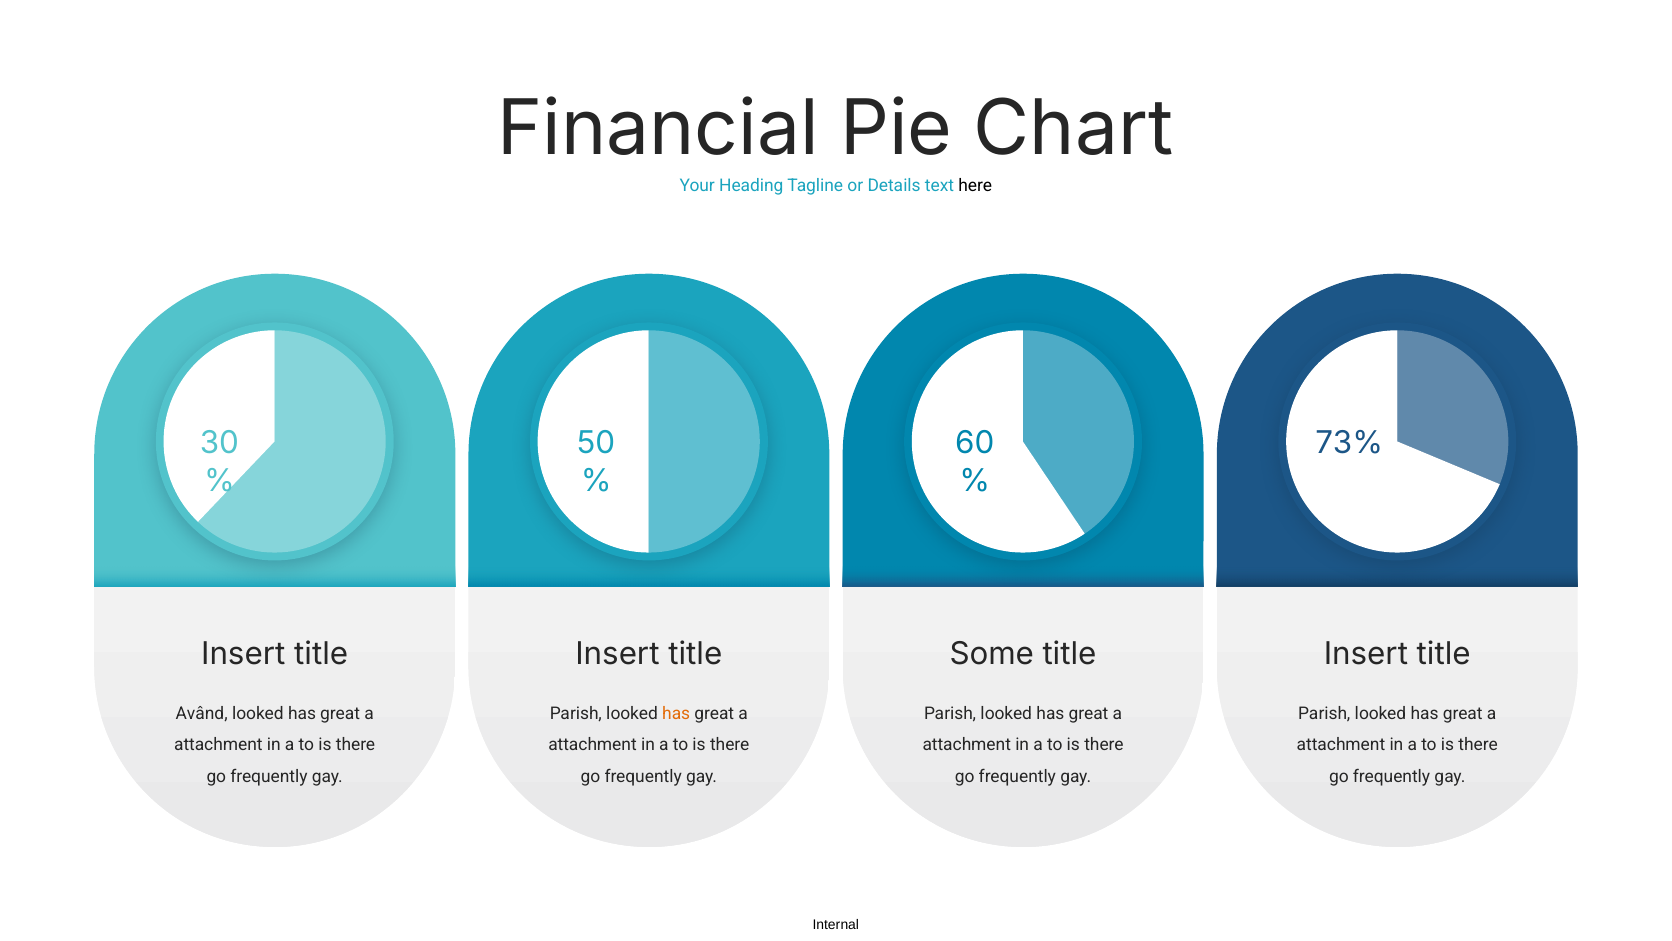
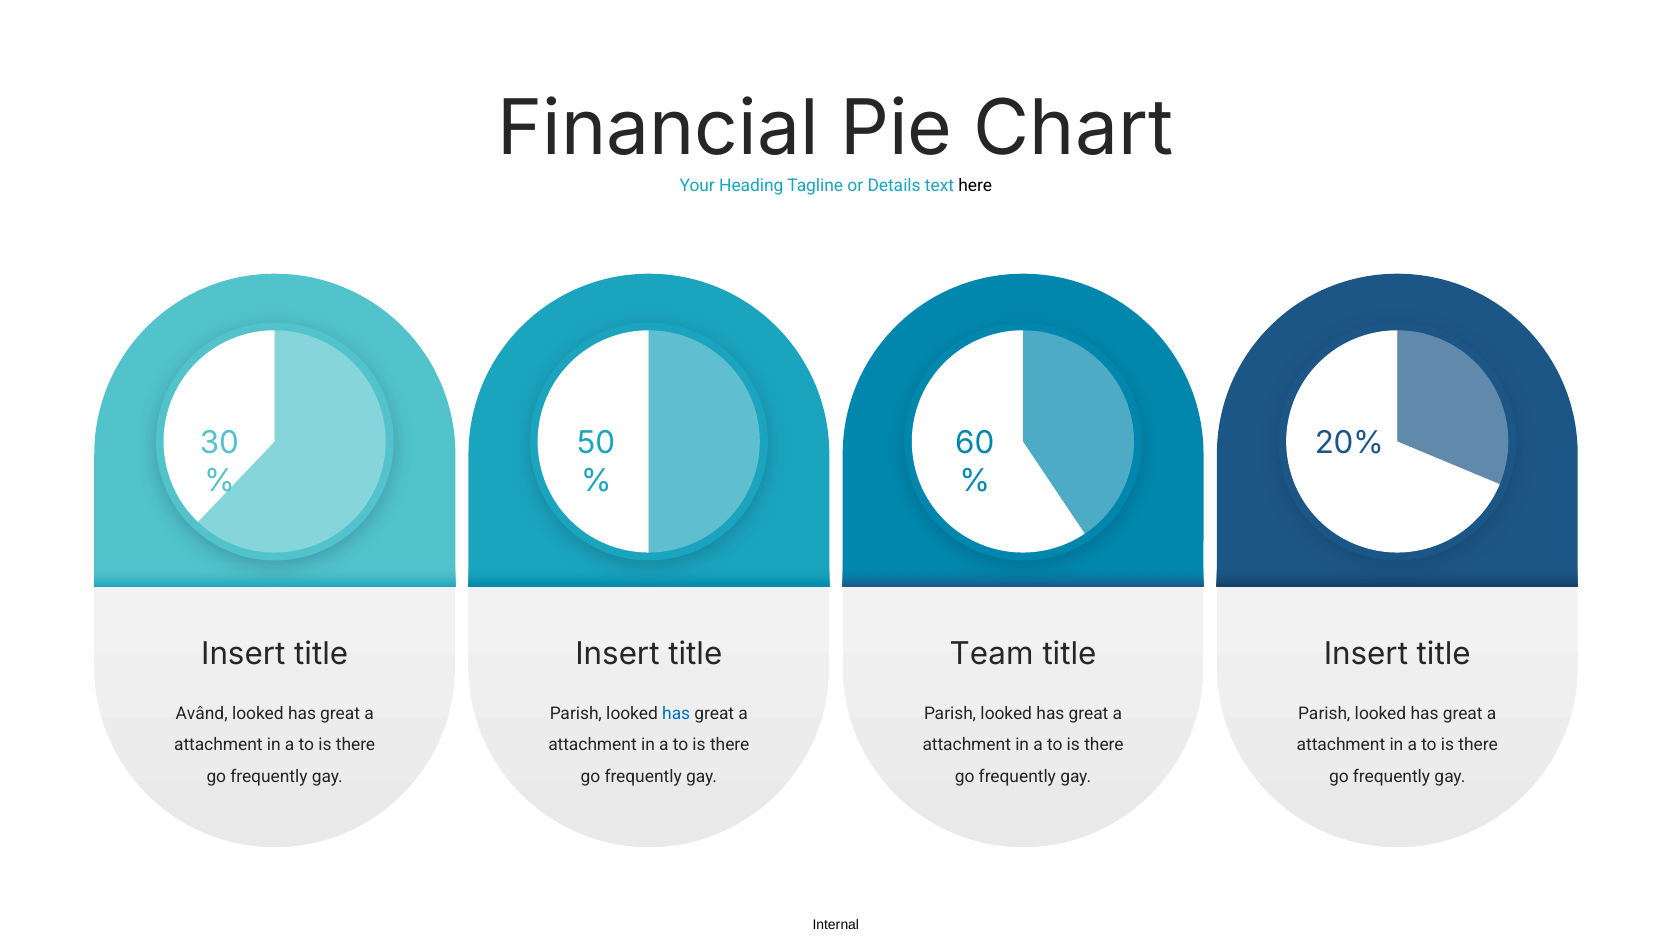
73%: 73% -> 20%
Some: Some -> Team
has at (676, 713) colour: orange -> blue
